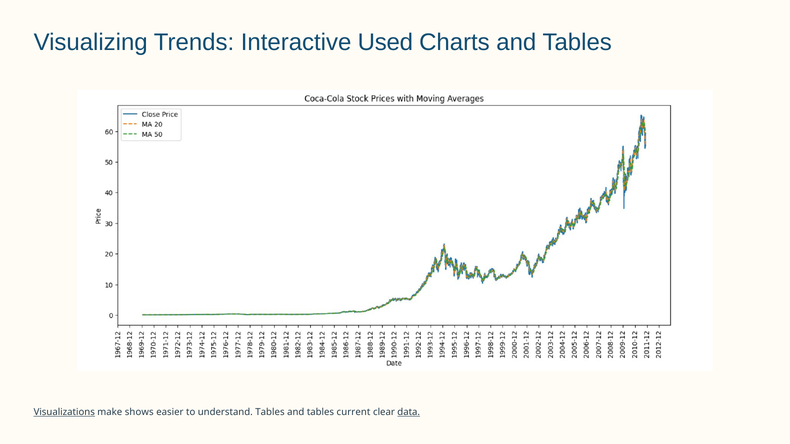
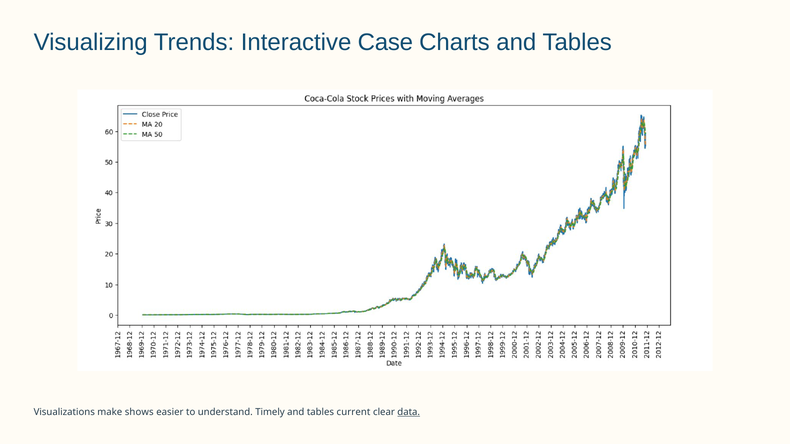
Used: Used -> Case
Visualizations underline: present -> none
understand Tables: Tables -> Timely
